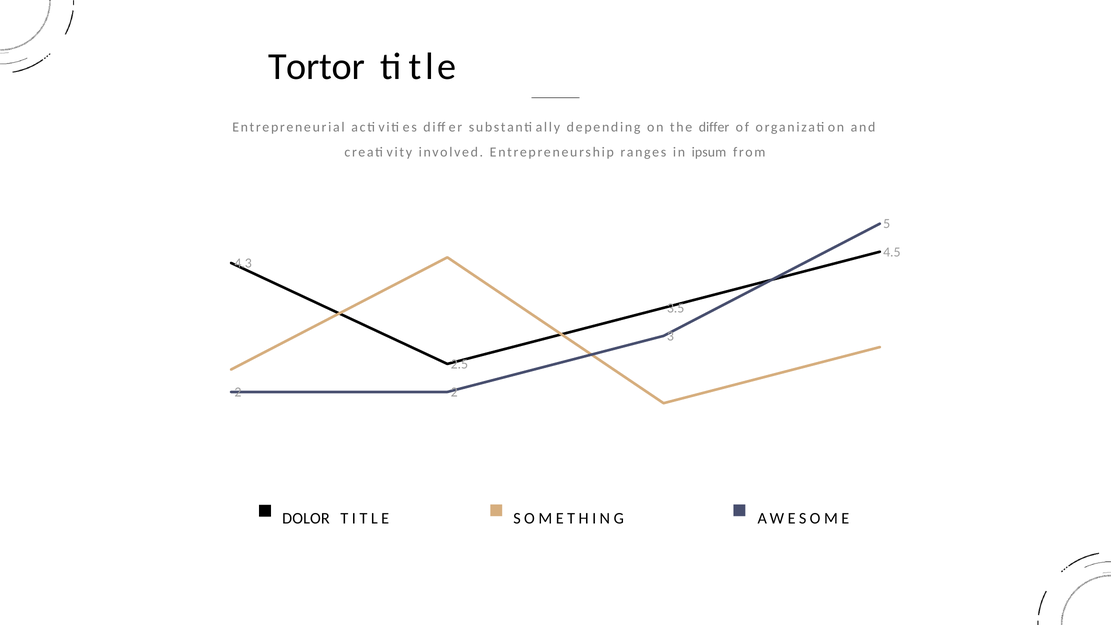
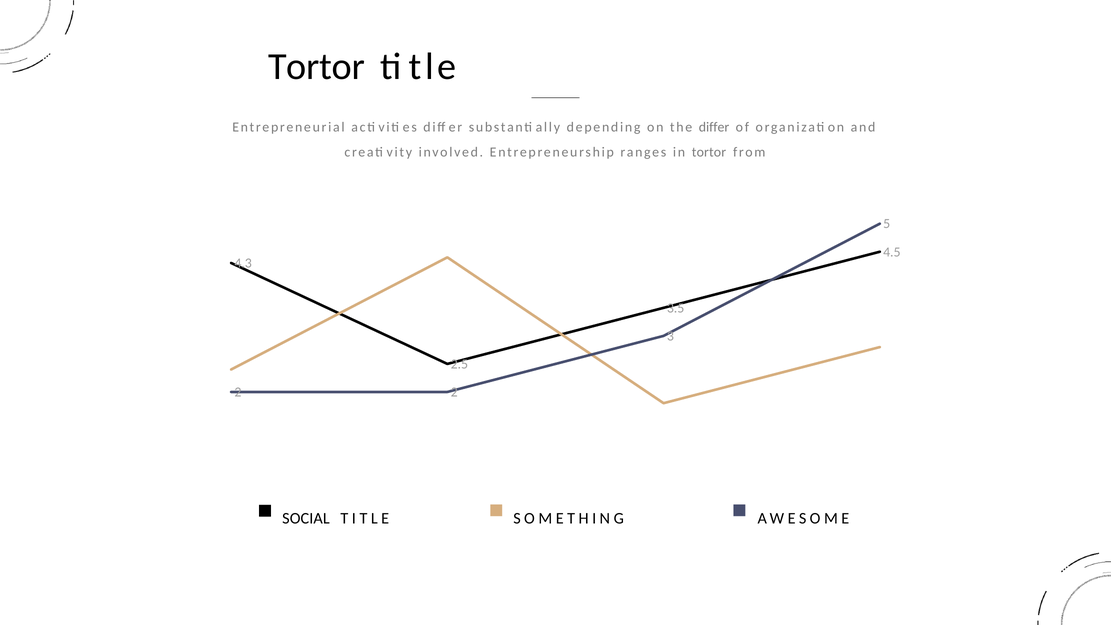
in ipsum: ipsum -> tortor
DOLOR: DOLOR -> SOCIAL
